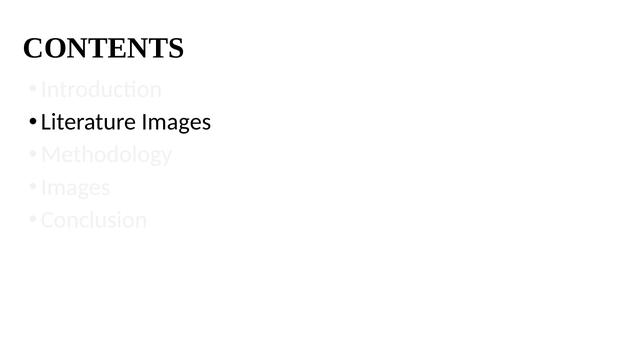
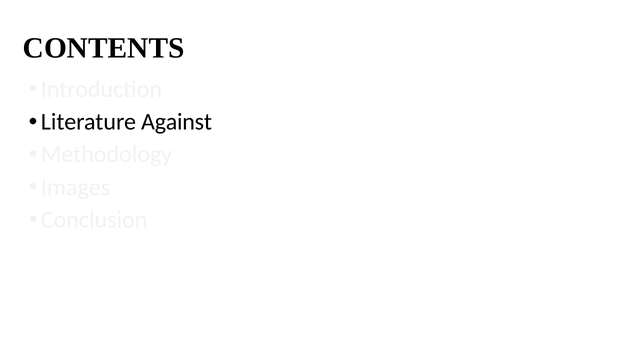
Literature Images: Images -> Against
